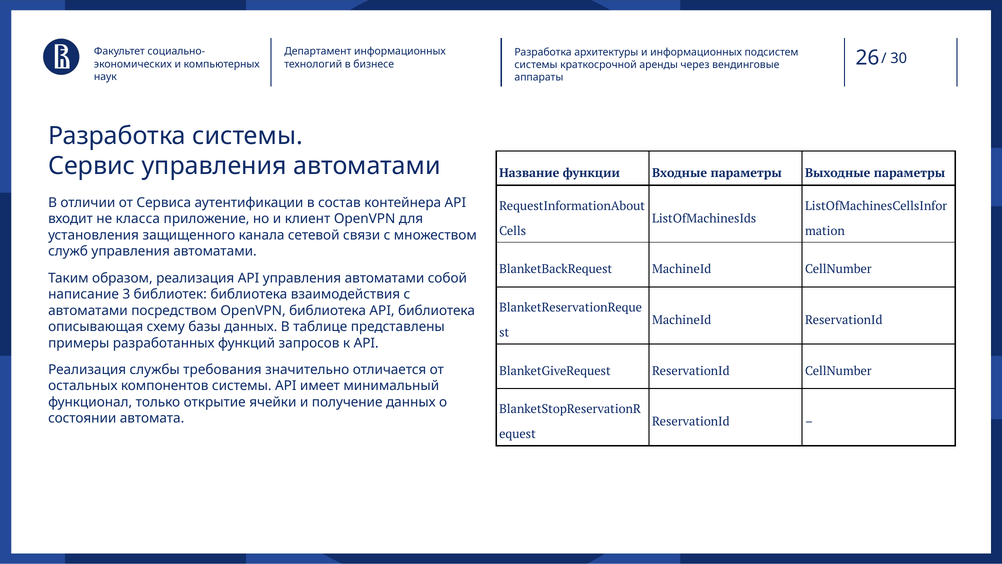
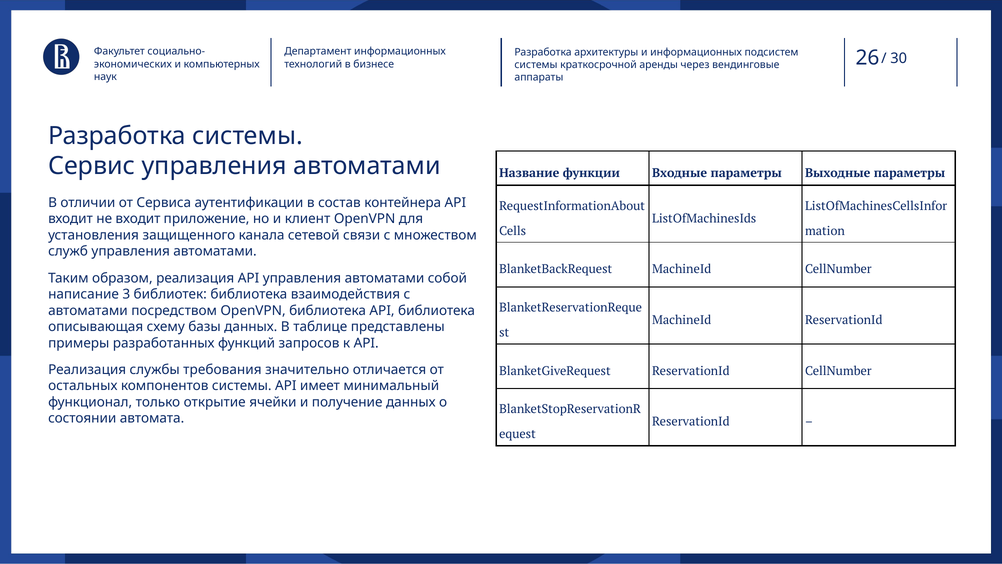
не класса: класса -> входит
